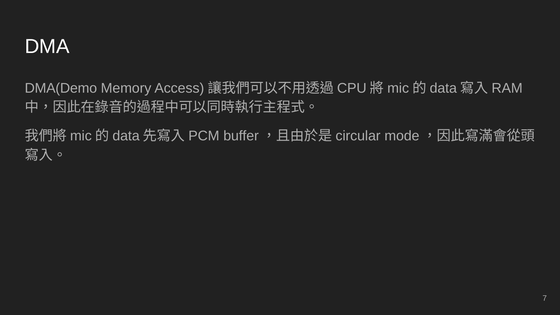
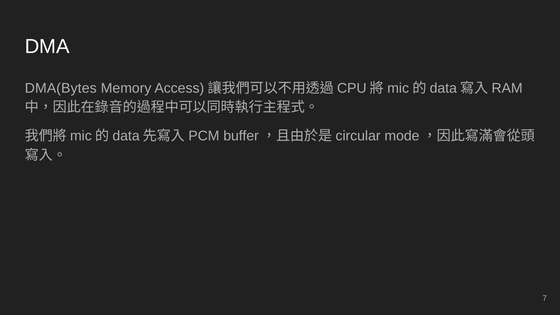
DMA(Demo: DMA(Demo -> DMA(Bytes
